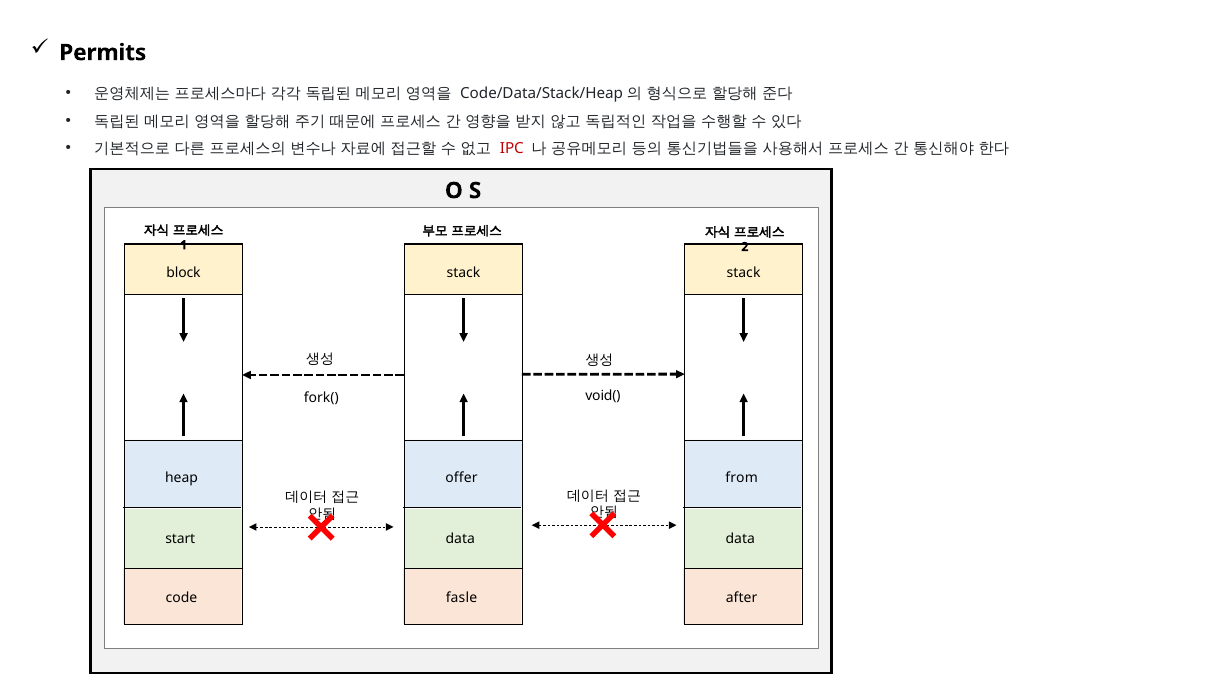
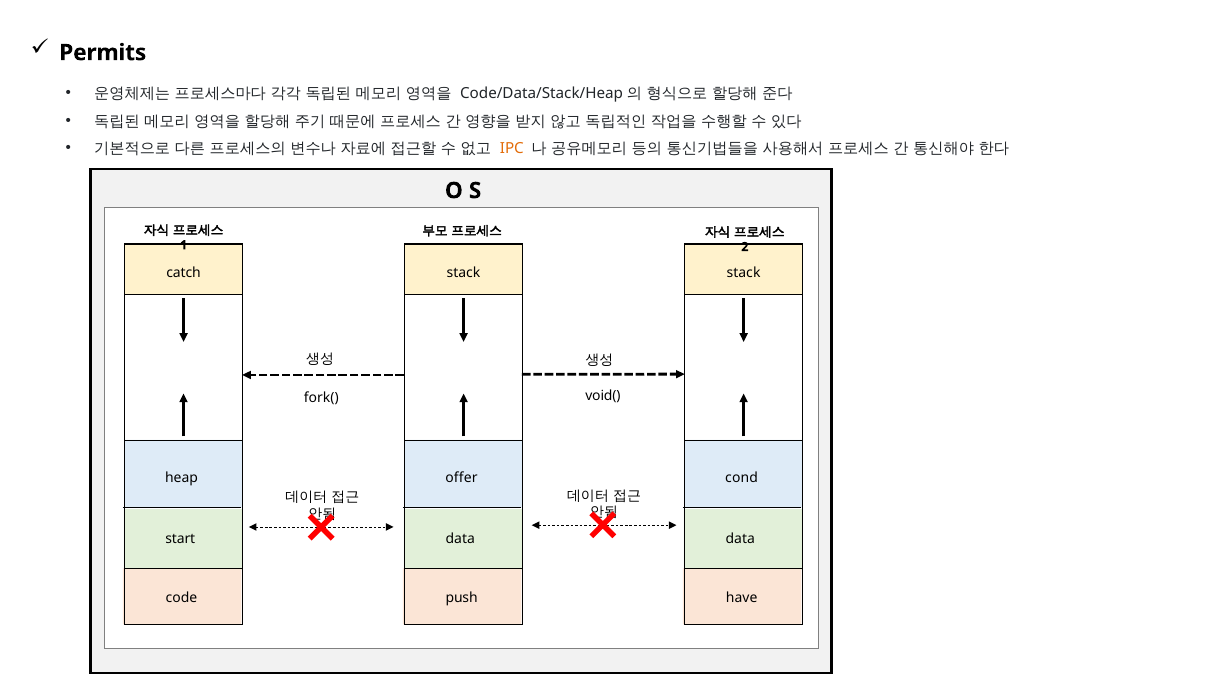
IPC colour: red -> orange
block: block -> catch
from: from -> cond
fasle: fasle -> push
after: after -> have
